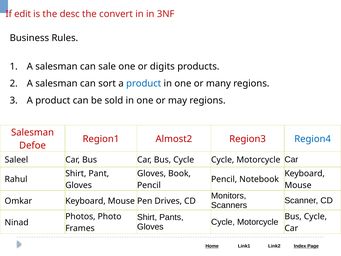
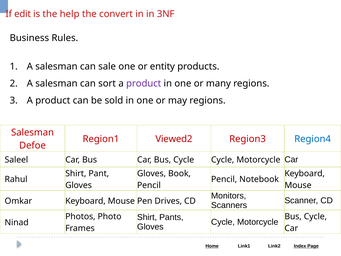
desc: desc -> help
digits: digits -> entity
product at (144, 83) colour: blue -> purple
Almost2: Almost2 -> Viewed2
